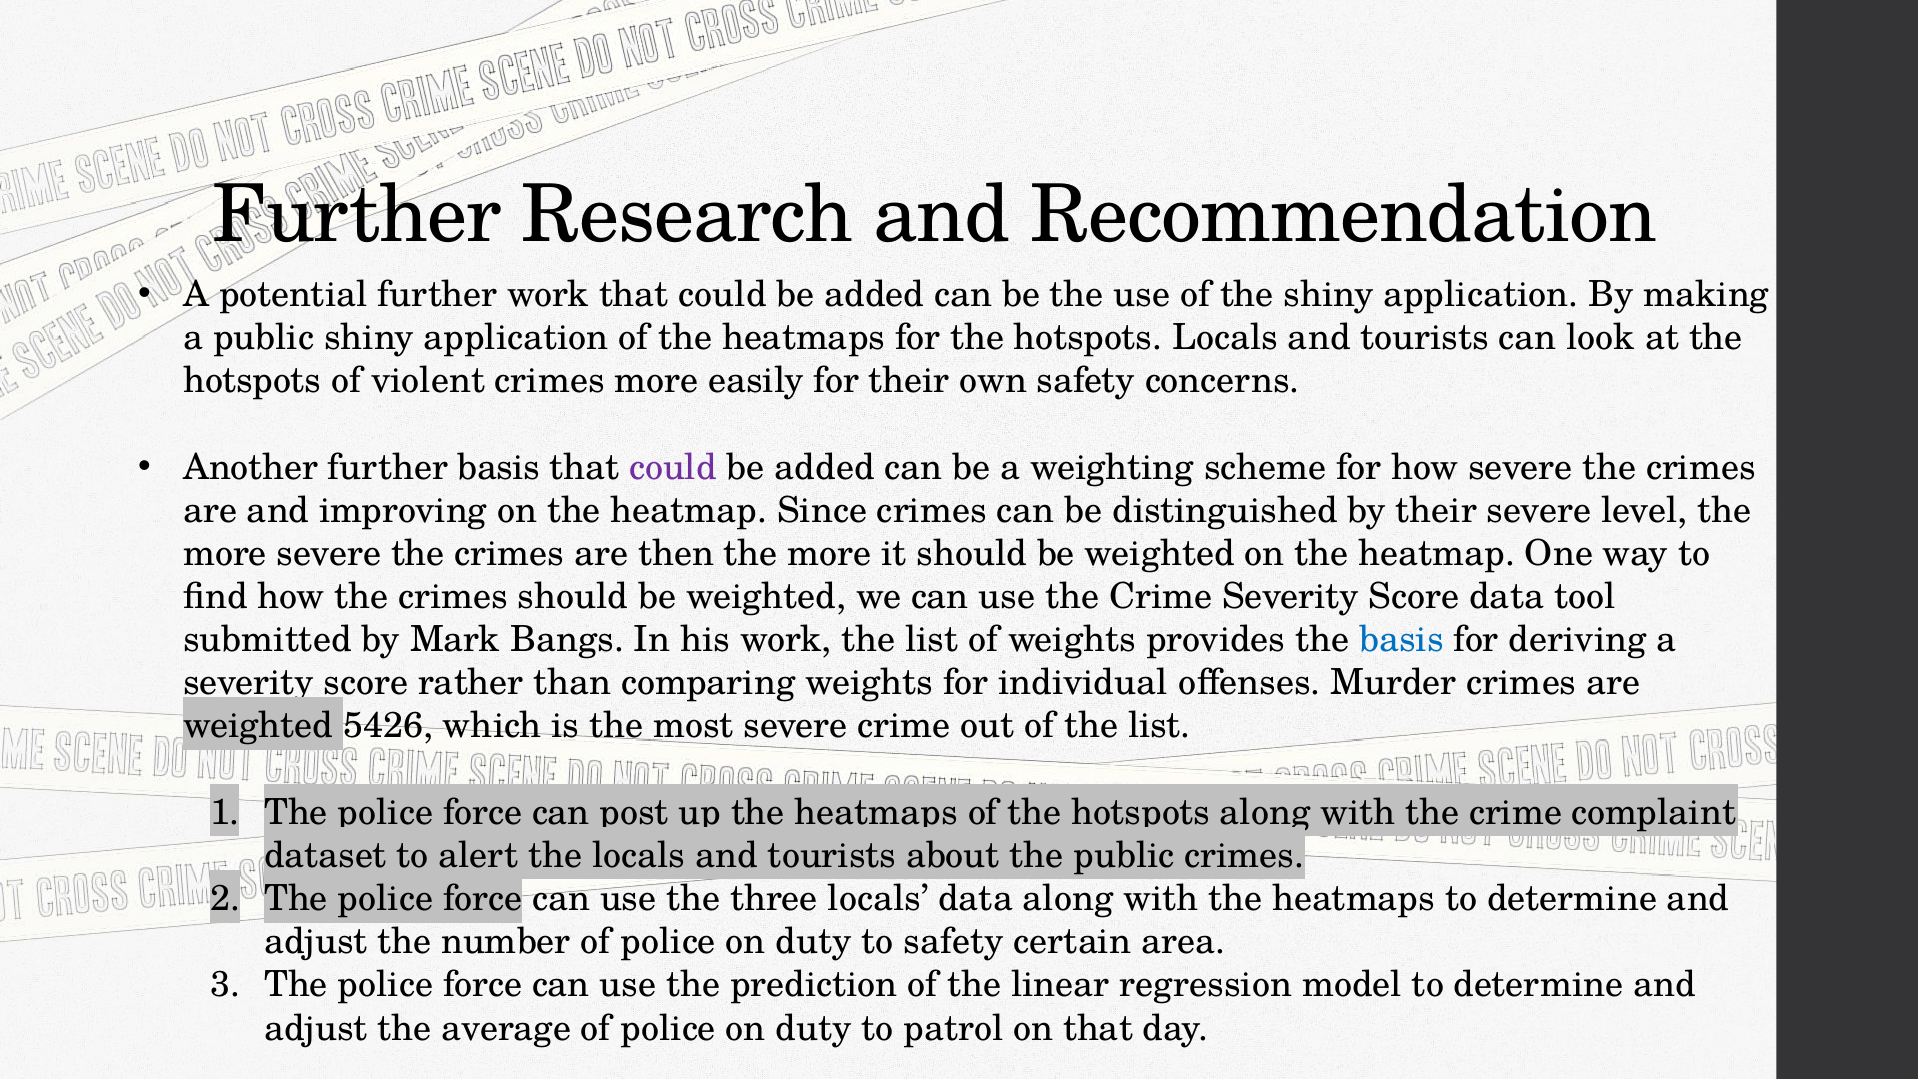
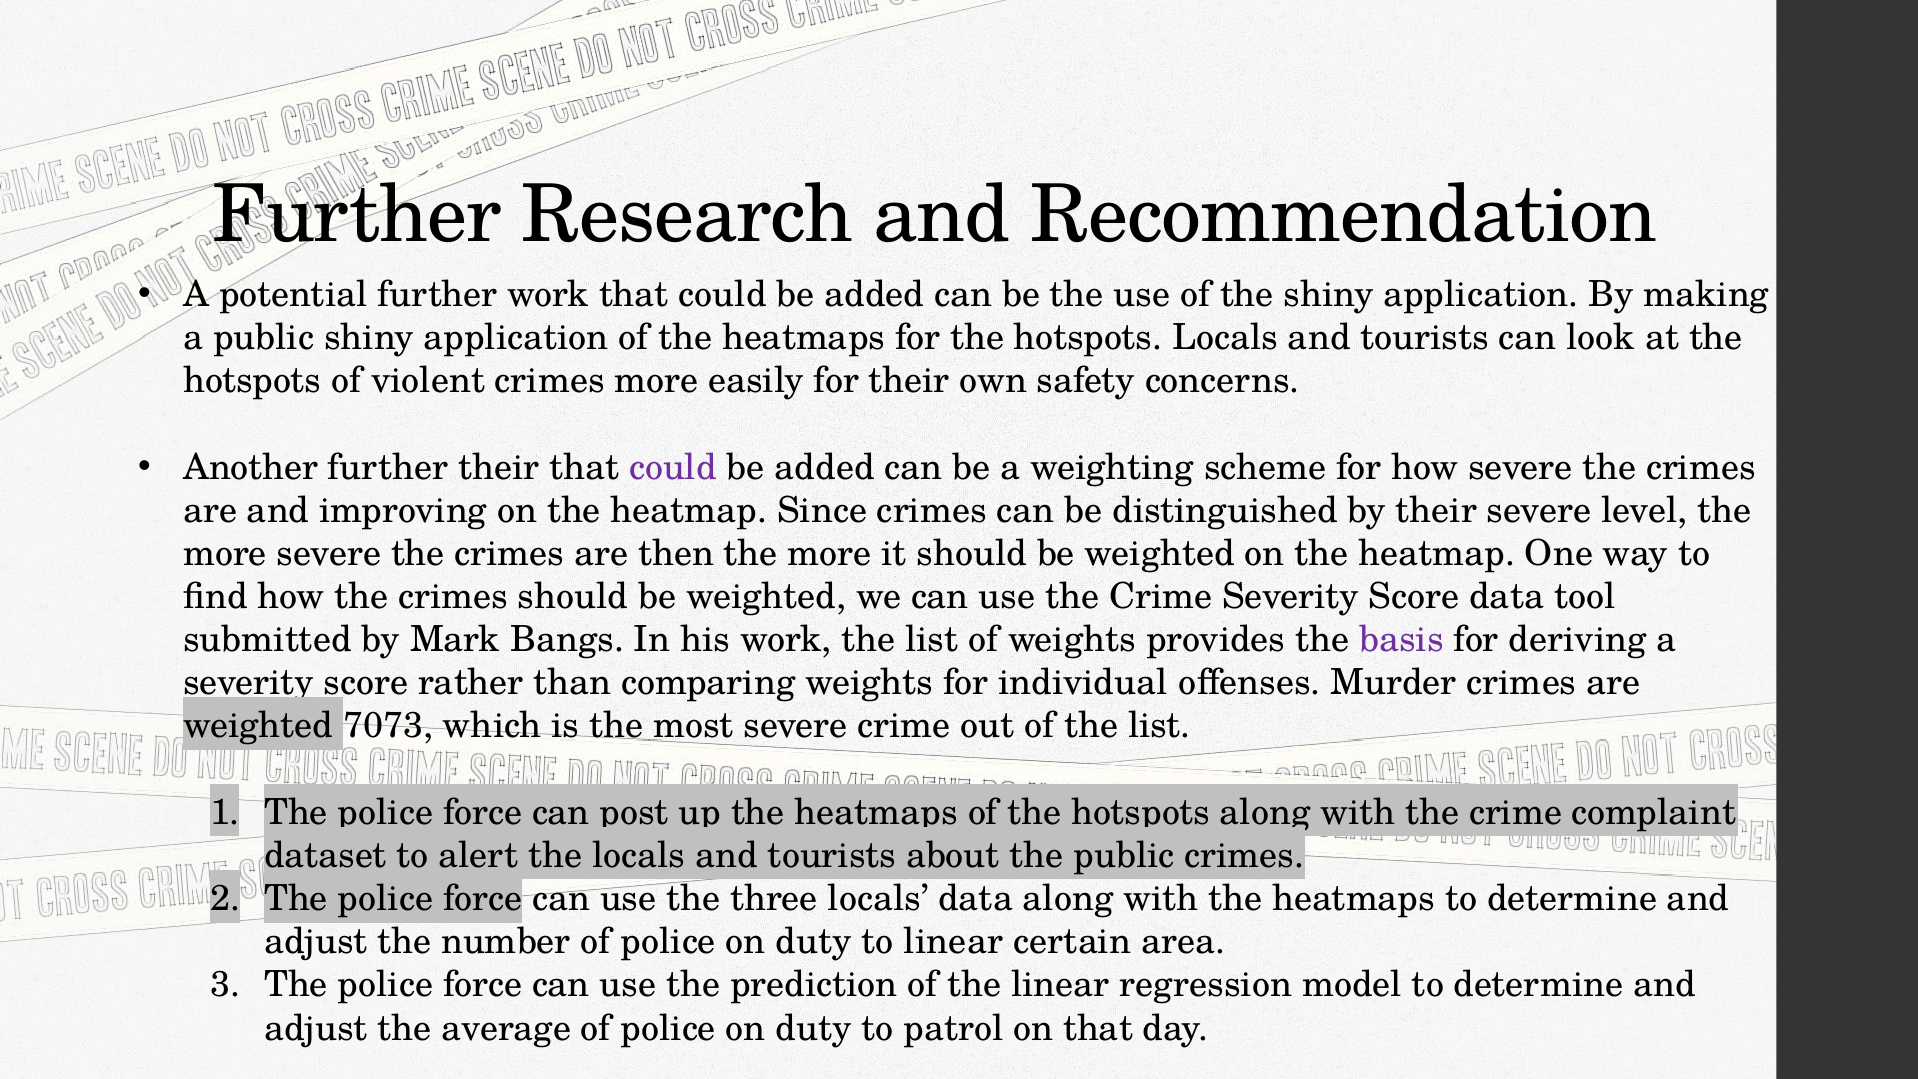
further basis: basis -> their
basis at (1402, 640) colour: blue -> purple
5426: 5426 -> 7073
to safety: safety -> linear
